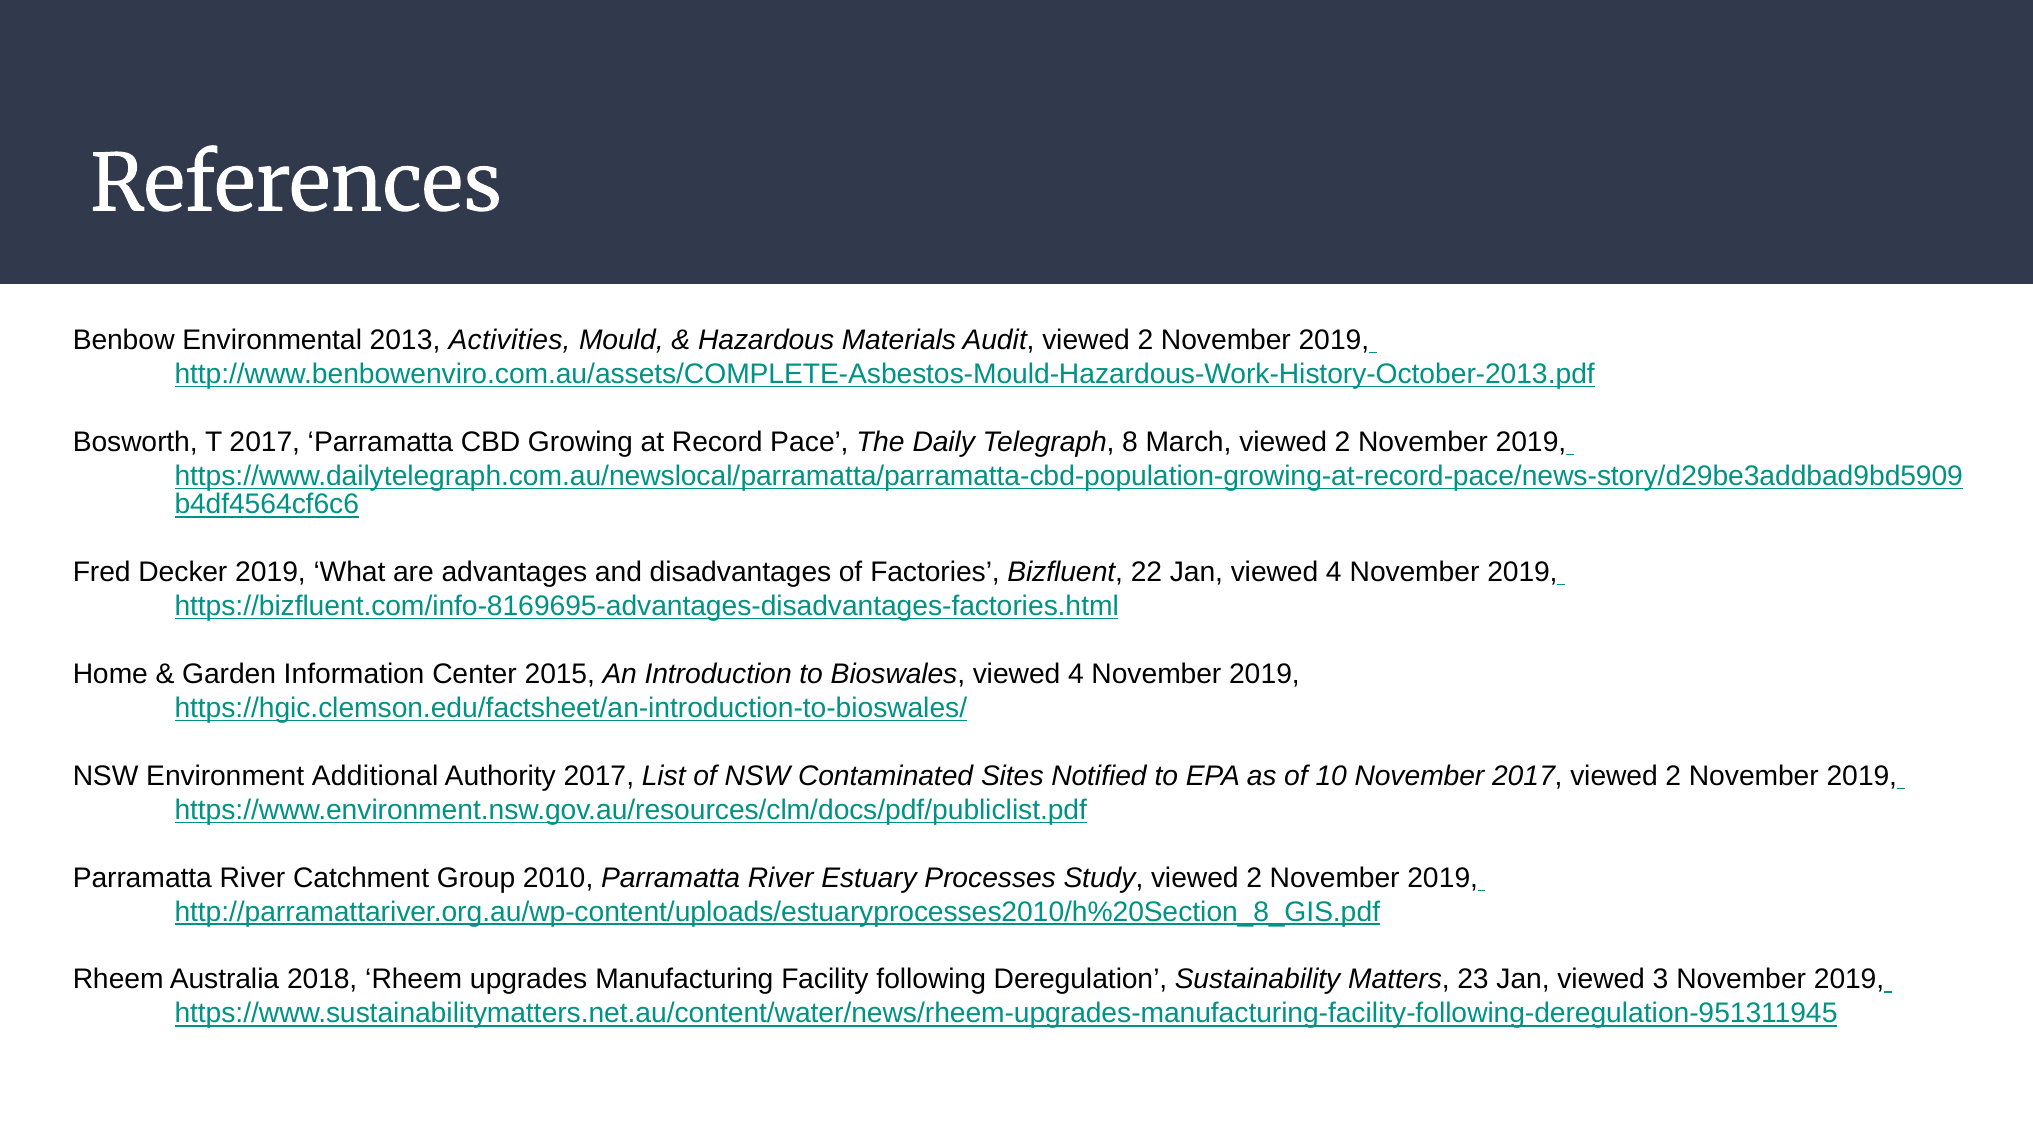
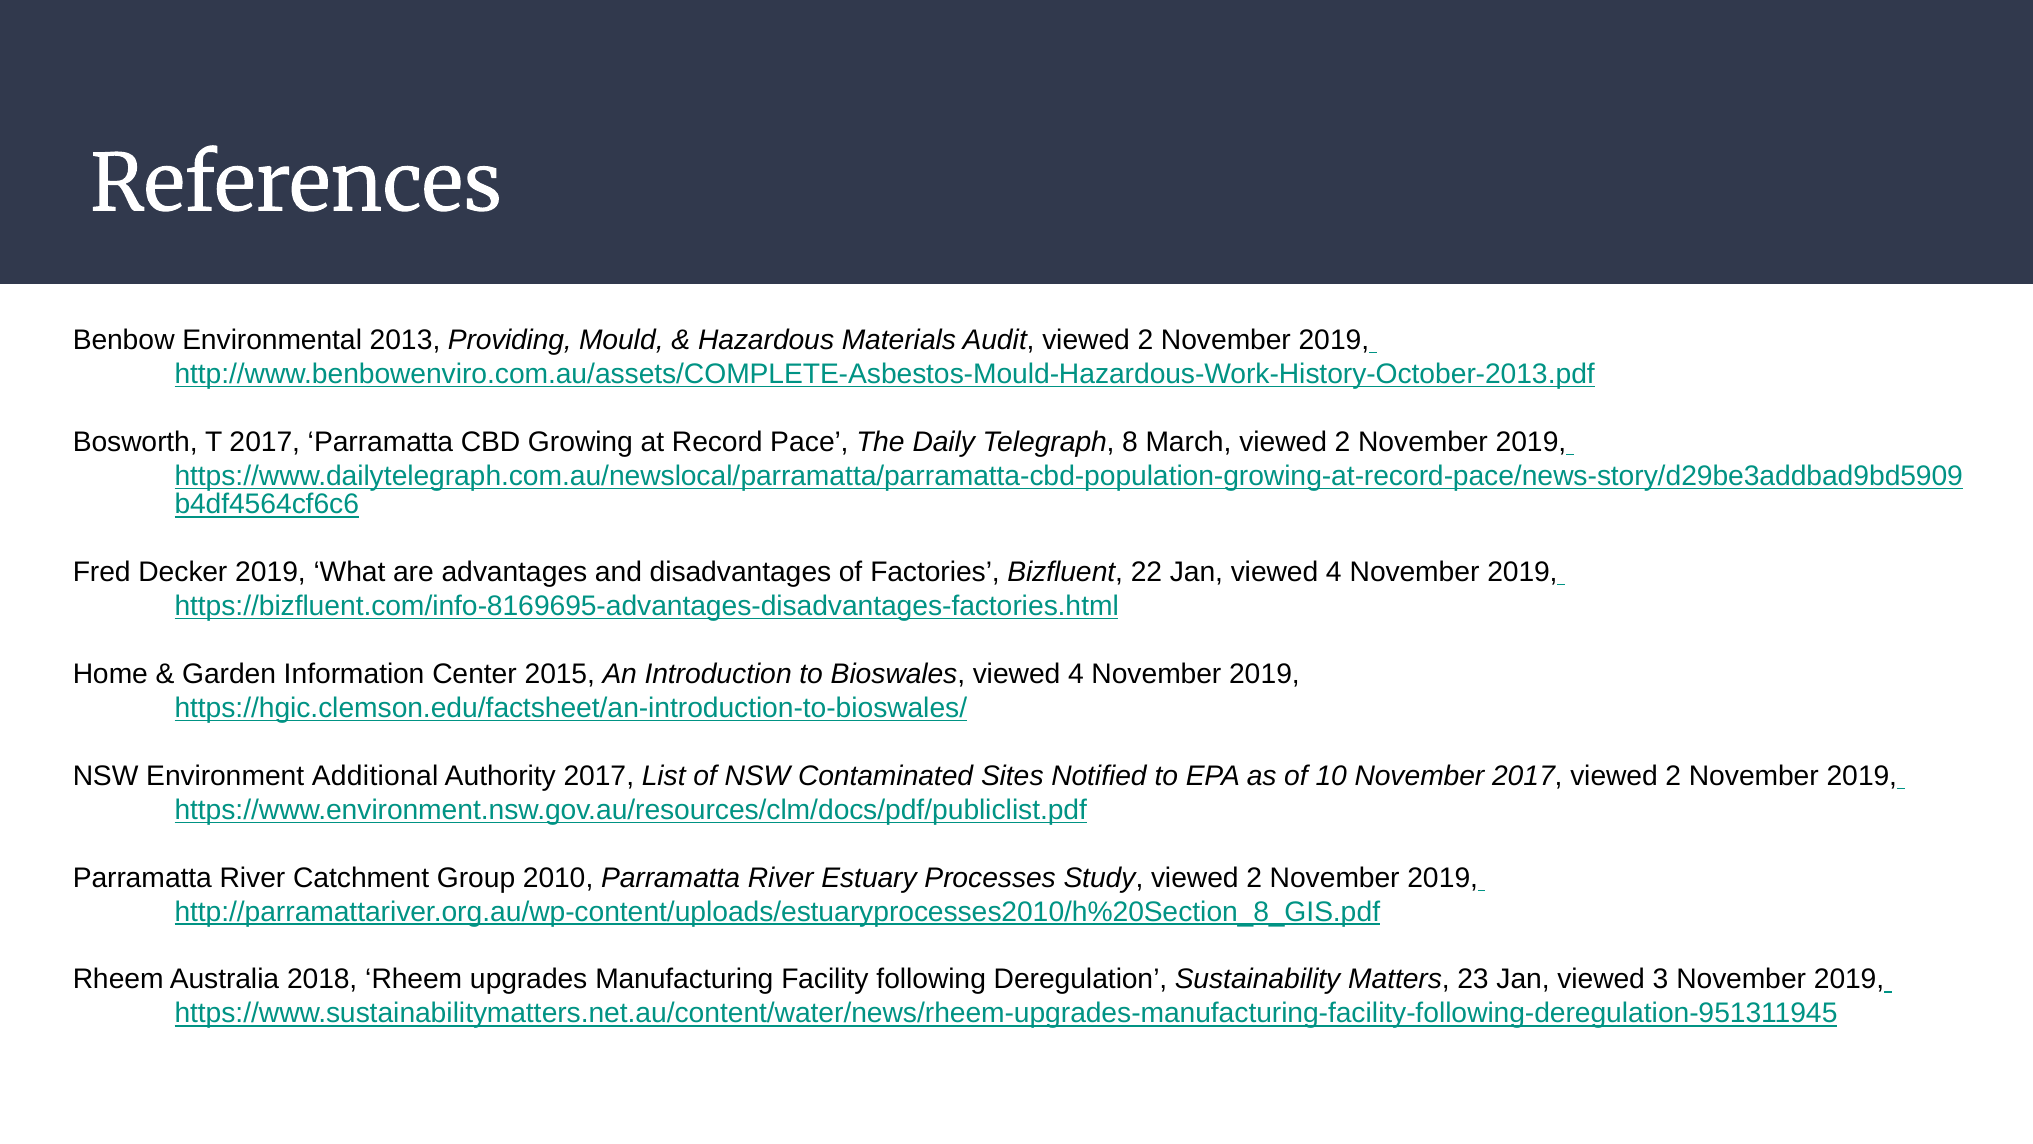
Activities: Activities -> Providing
